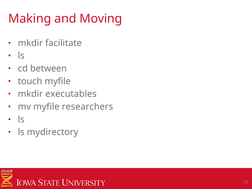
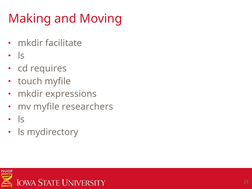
between: between -> requires
executables: executables -> expressions
